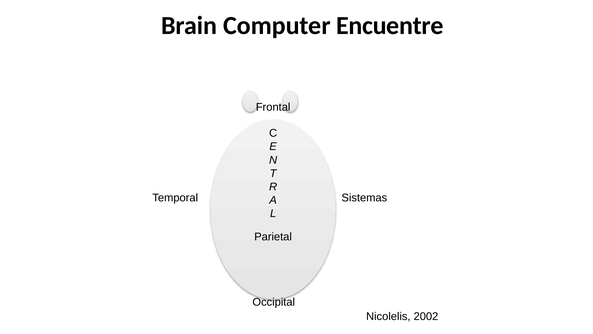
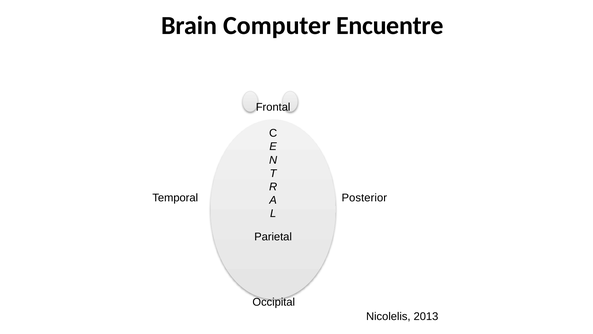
Sistemas: Sistemas -> Posterior
2002: 2002 -> 2013
